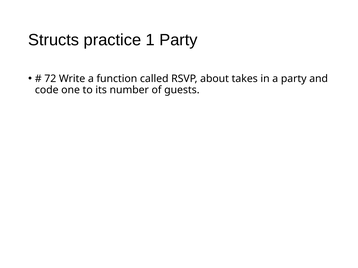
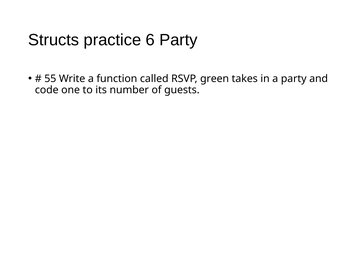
1: 1 -> 6
72: 72 -> 55
about: about -> green
